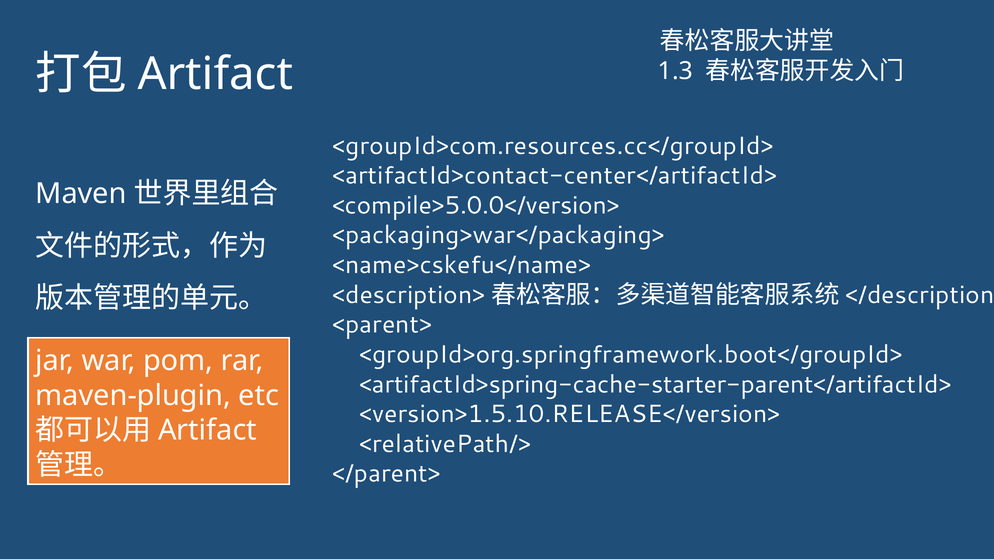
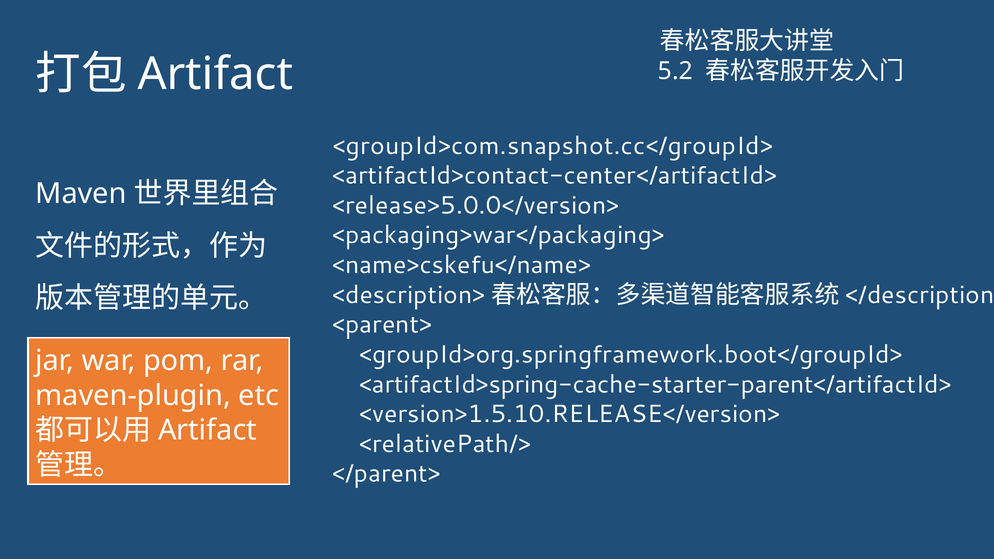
1.3: 1.3 -> 5.2
<groupId>com.resources.cc</groupId>: <groupId>com.resources.cc</groupId> -> <groupId>com.snapshot.cc</groupId>
<compile>5.0.0</version>: <compile>5.0.0</version> -> <release>5.0.0</version>
